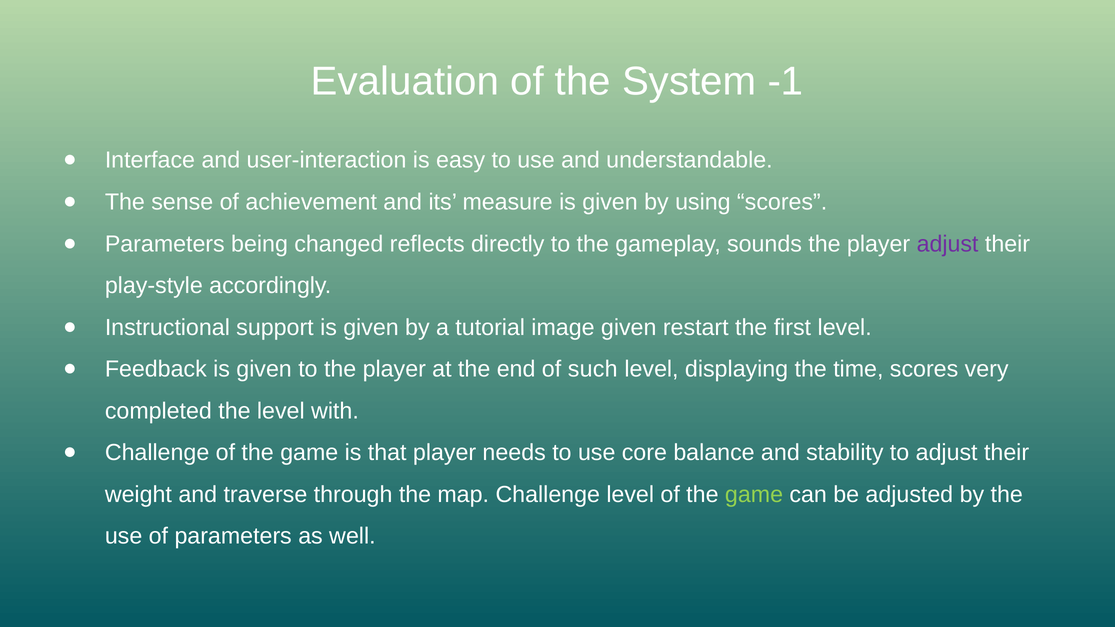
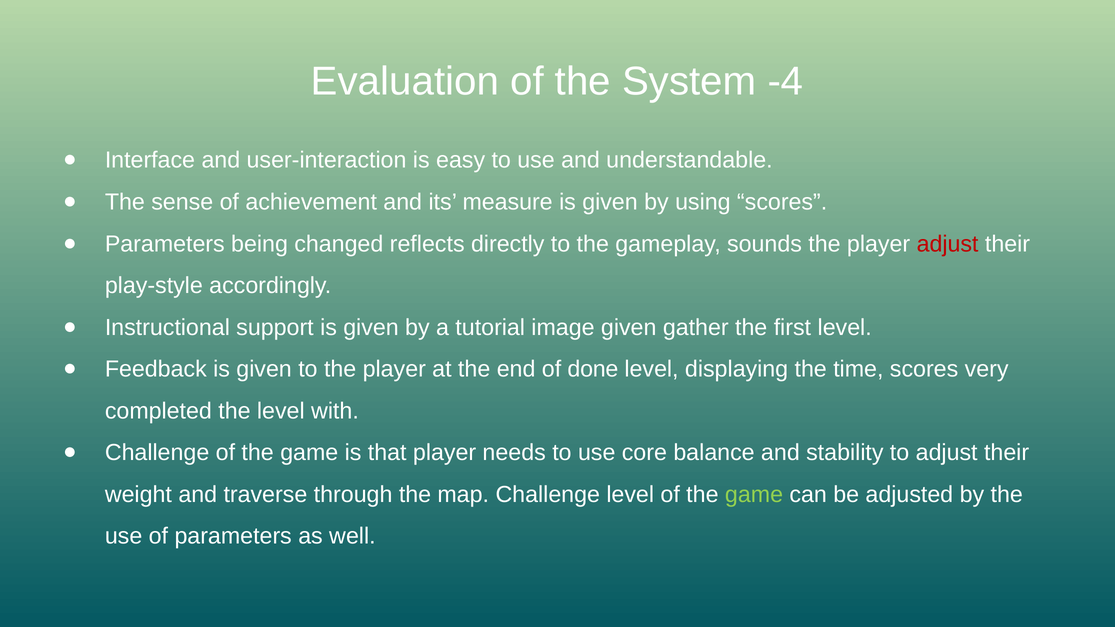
-1: -1 -> -4
adjust at (948, 244) colour: purple -> red
restart: restart -> gather
such: such -> done
